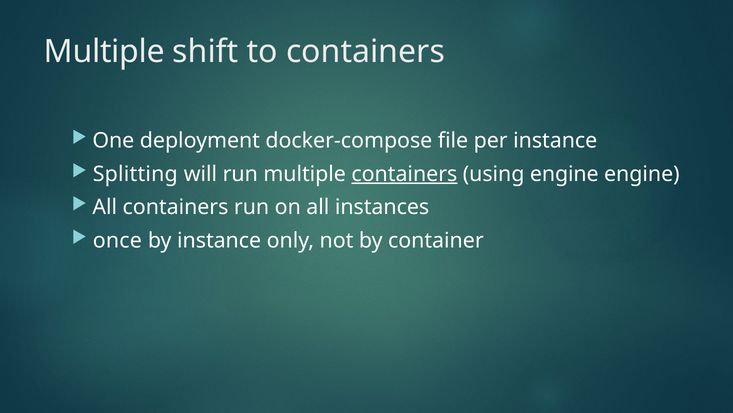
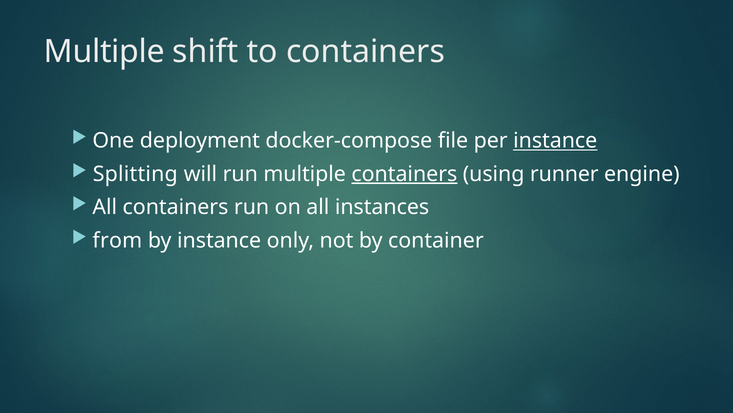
instance at (555, 140) underline: none -> present
using engine: engine -> runner
once: once -> from
